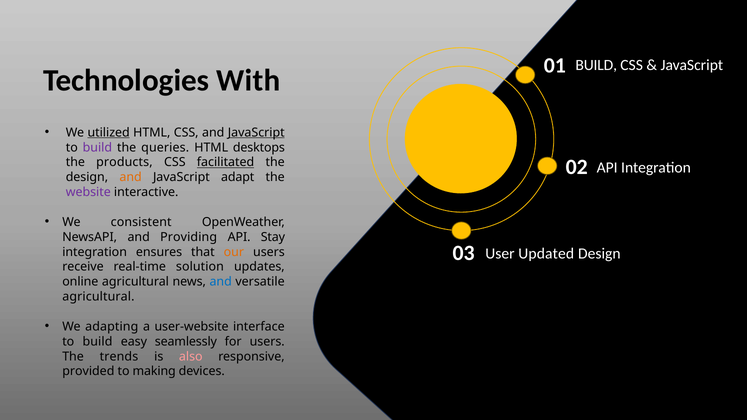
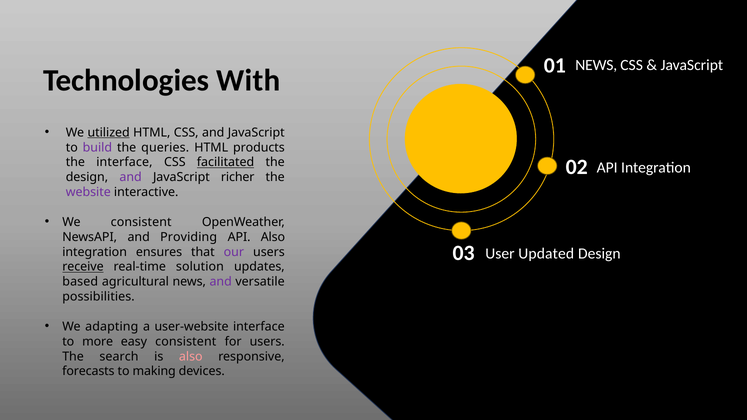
BUILD at (596, 65): BUILD -> NEWS
JavaScript at (256, 133) underline: present -> none
desktops: desktops -> products
the products: products -> interface
and at (131, 177) colour: orange -> purple
adapt: adapt -> richer
API Stay: Stay -> Also
our colour: orange -> purple
receive underline: none -> present
online: online -> based
and at (221, 282) colour: blue -> purple
agricultural at (98, 297): agricultural -> possibilities
build at (97, 342): build -> more
easy seamlessly: seamlessly -> consistent
trends: trends -> search
provided: provided -> forecasts
